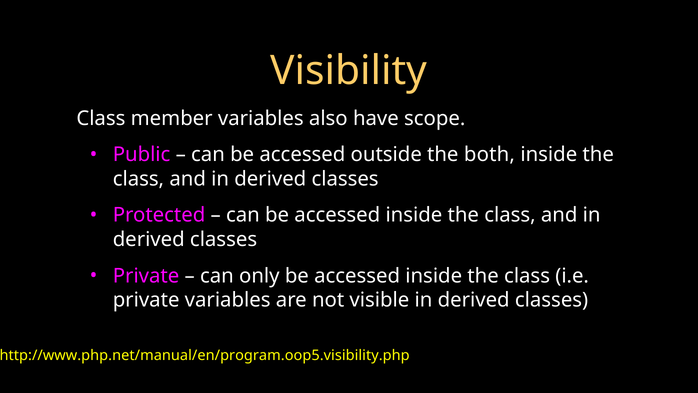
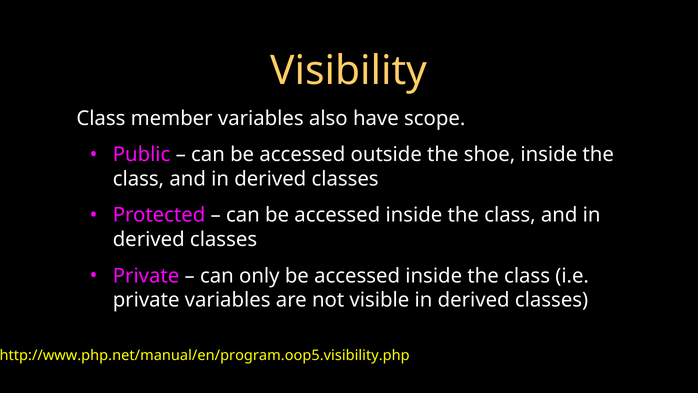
both: both -> shoe
